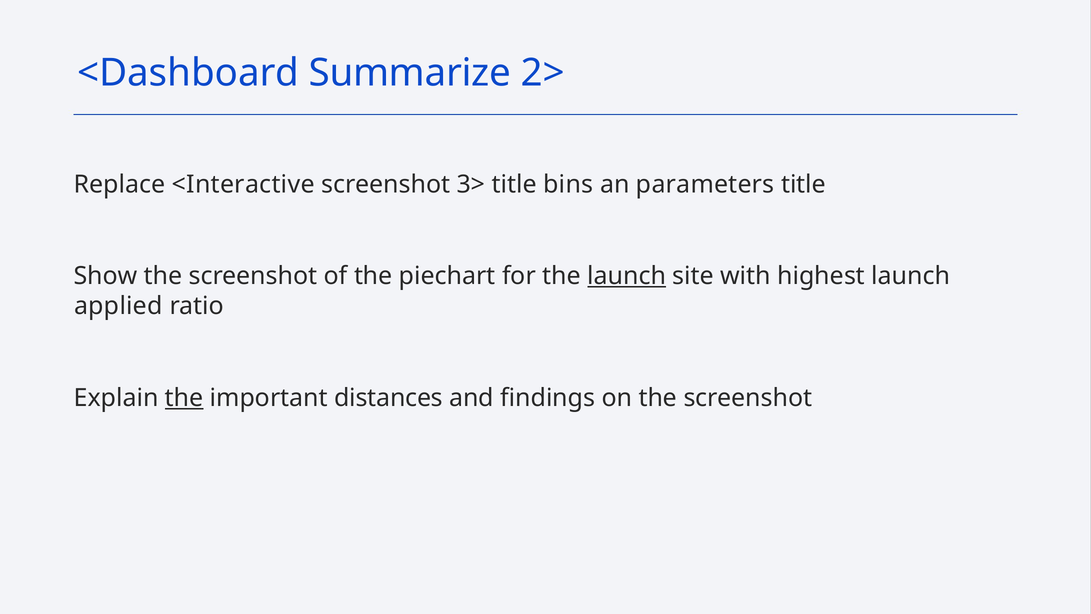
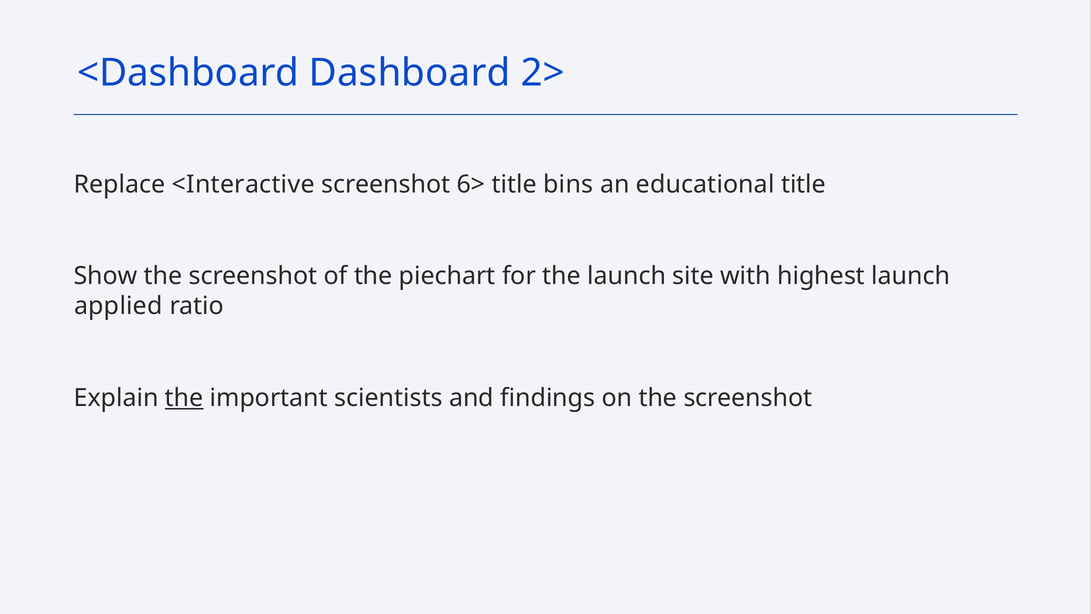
Summarize: Summarize -> Dashboard
3>: 3> -> 6>
parameters: parameters -> educational
launch at (627, 276) underline: present -> none
distances: distances -> scientists
